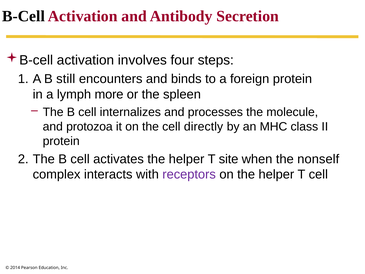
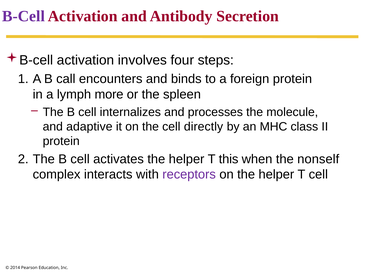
B-Cell at (24, 16) colour: black -> purple
still: still -> call
protozoa: protozoa -> adaptive
site: site -> this
